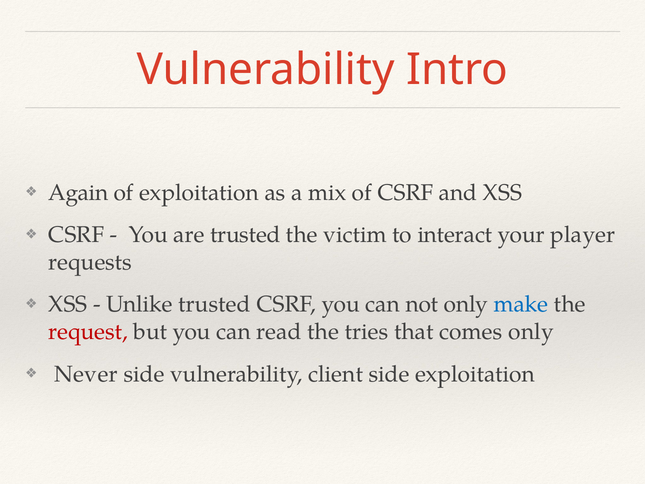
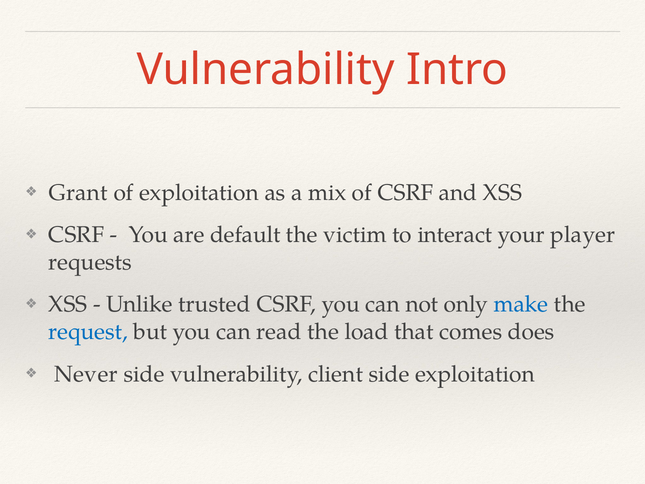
Again: Again -> Grant
are trusted: trusted -> default
request colour: red -> blue
tries: tries -> load
comes only: only -> does
